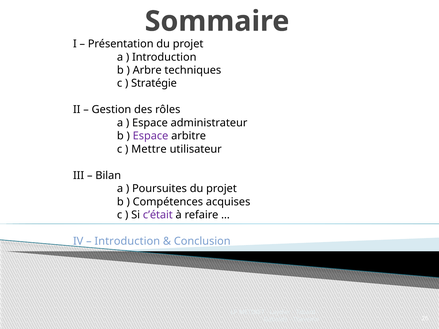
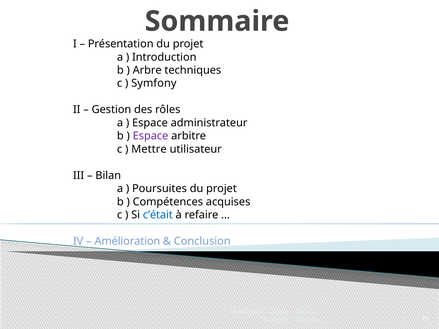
Stratégie: Stratégie -> Symfony
c’était colour: purple -> blue
Introduction at (127, 241): Introduction -> Amélioration
